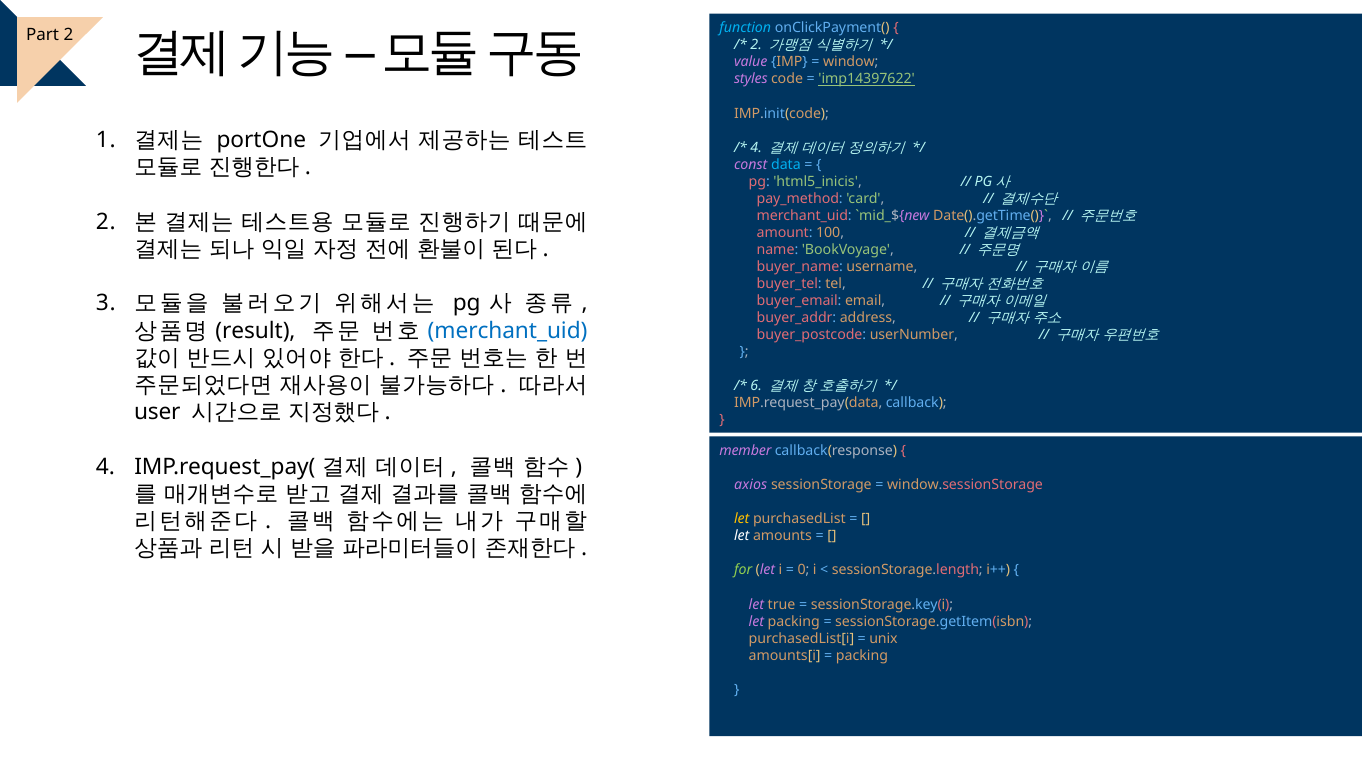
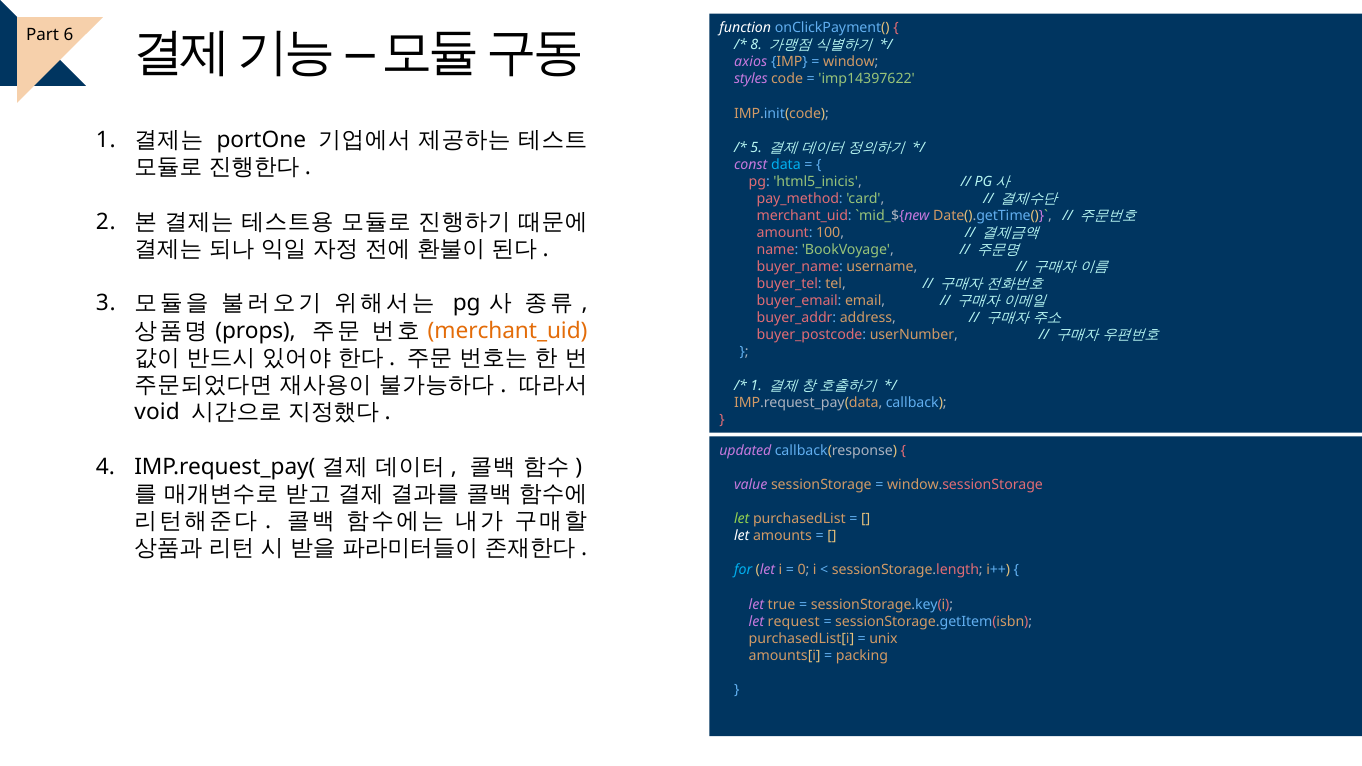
function colour: light blue -> white
Part 2: 2 -> 6
2 at (756, 45): 2 -> 8
value: value -> axios
imp14397622 underline: present -> none
4 at (756, 147): 4 -> 5
result: result -> props
merchant_uid at (508, 331) colour: blue -> orange
6 at (756, 386): 6 -> 1
user: user -> void
member: member -> updated
axios: axios -> value
let at (742, 519) colour: yellow -> light green
for colour: light green -> light blue
let packing: packing -> request
